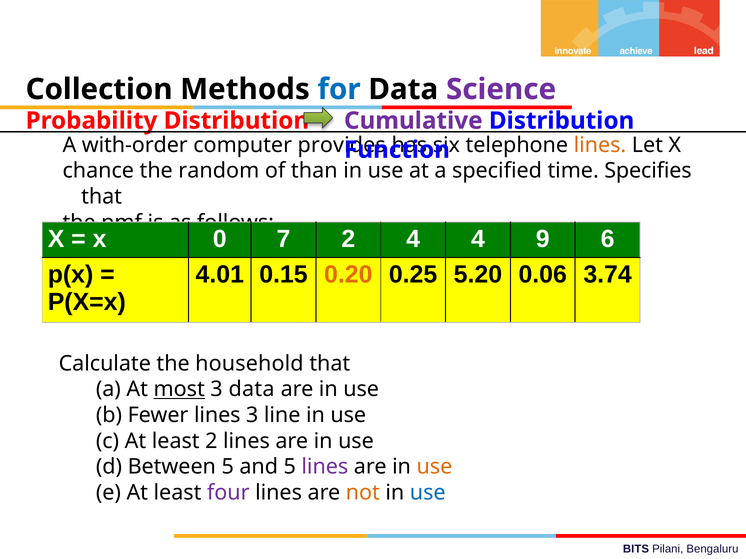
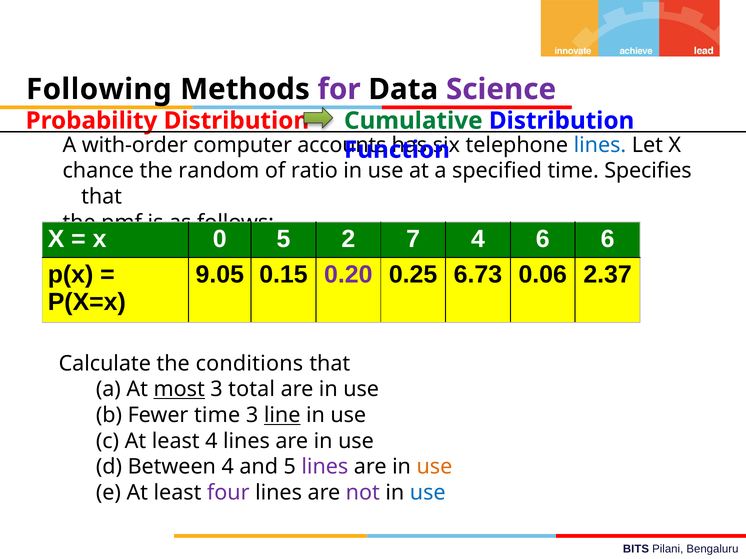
Collection: Collection -> Following
for colour: blue -> purple
Cumulative colour: purple -> green
provides: provides -> accounts
lines at (600, 145) colour: orange -> blue
than: than -> ratio
7 at (283, 239): 7 -> 5
2 4: 4 -> 7
4 9: 9 -> 6
4.01: 4.01 -> 9.05
0.20 colour: orange -> purple
5.20: 5.20 -> 6.73
3.74: 3.74 -> 2.37
household: household -> conditions
3 data: data -> total
Fewer lines: lines -> time
line underline: none -> present
least 2: 2 -> 4
Between 5: 5 -> 4
not colour: orange -> purple
